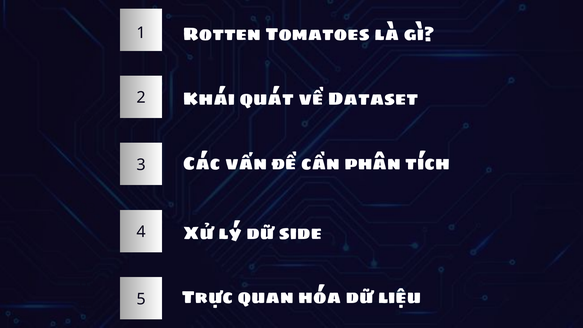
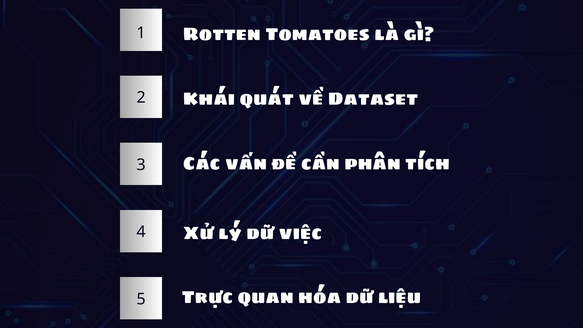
side: side -> việc
